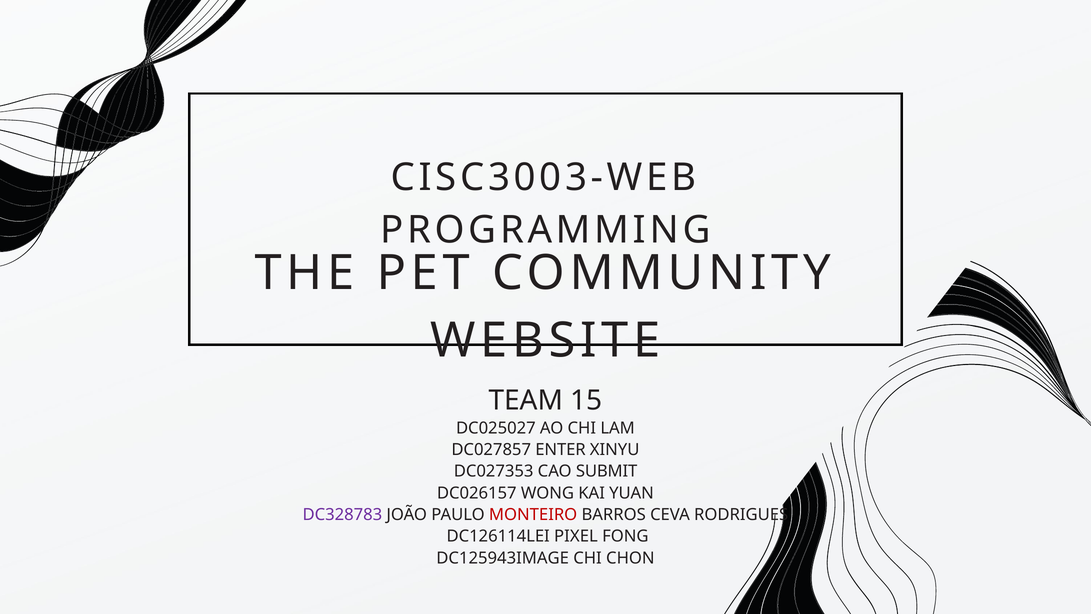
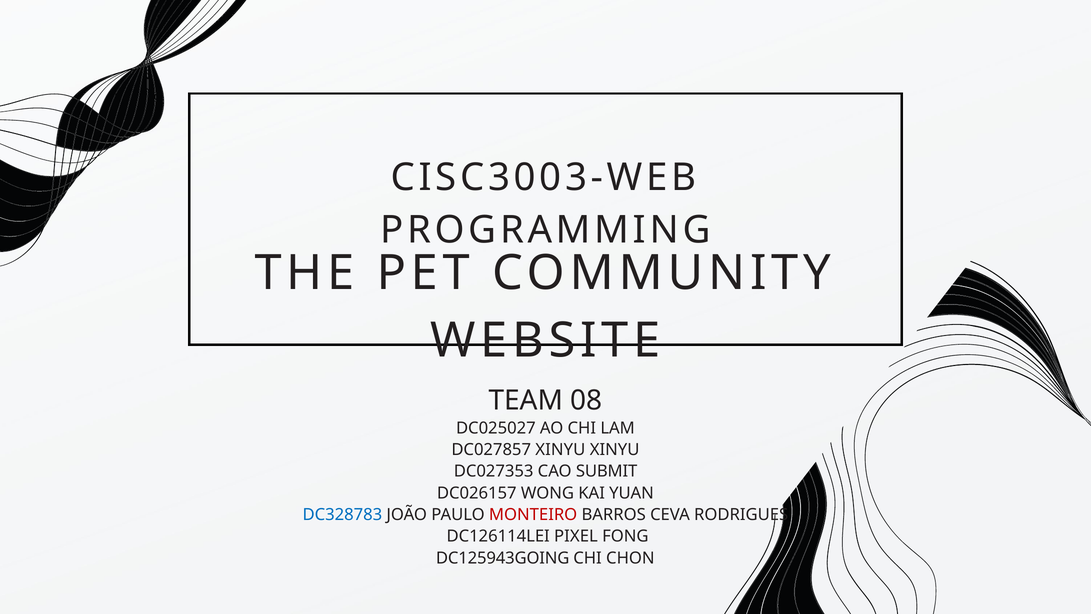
15: 15 -> 08
DC027857 ENTER: ENTER -> XINYU
DC328783 colour: purple -> blue
DC125943IMAGE: DC125943IMAGE -> DC125943GOING
